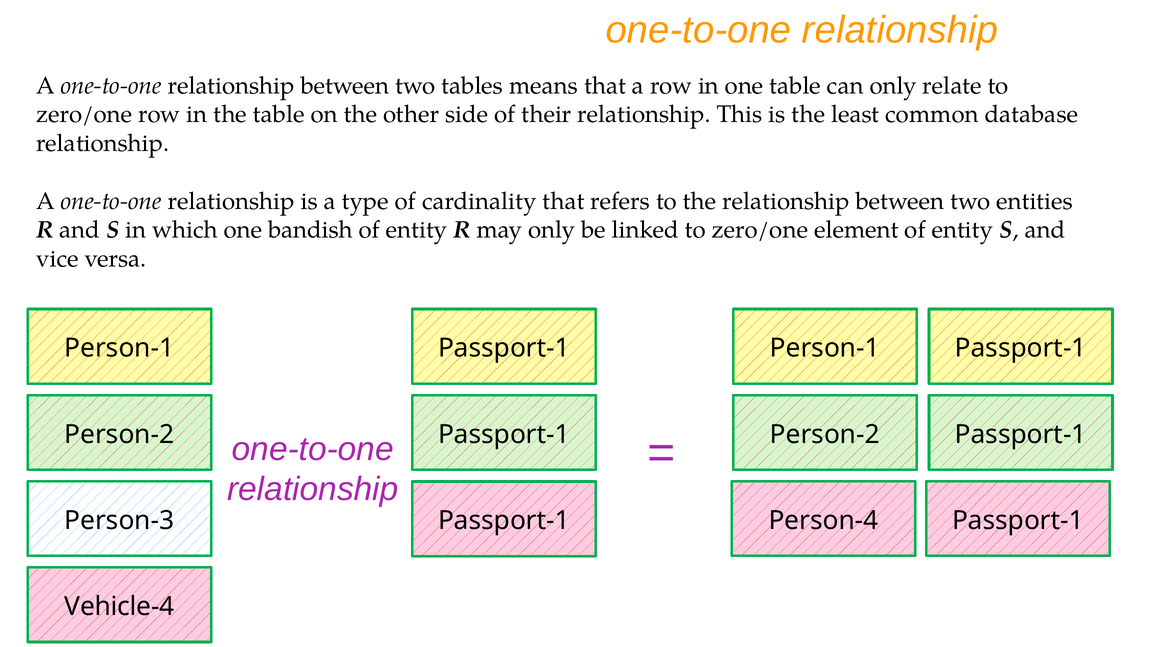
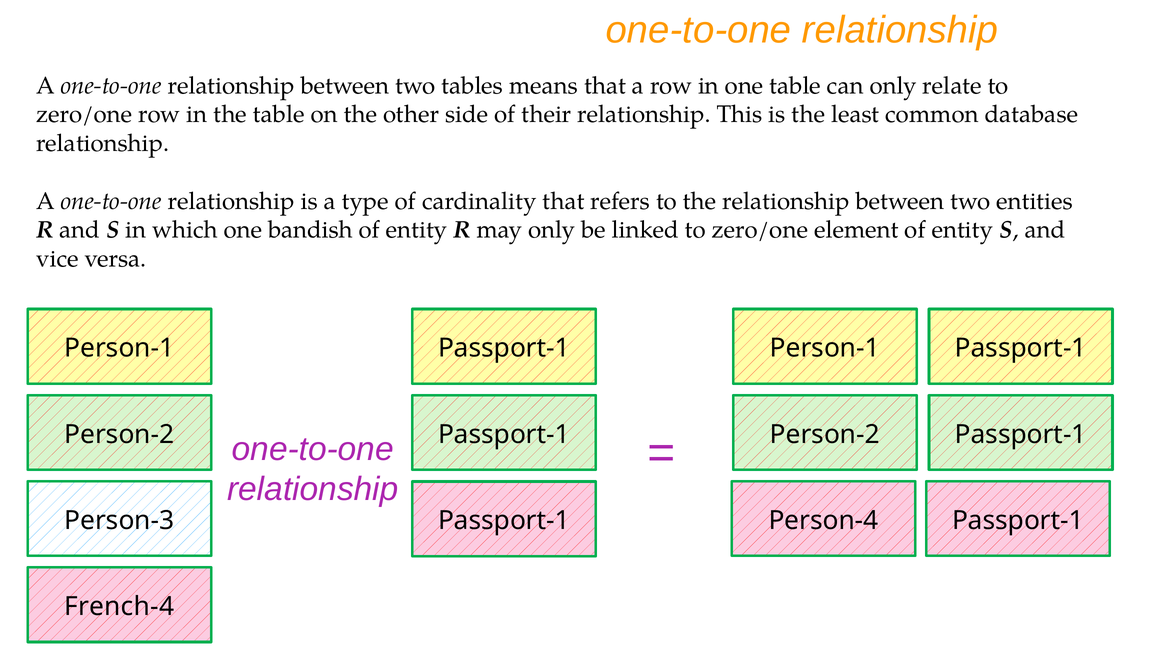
Vehicle-4: Vehicle-4 -> French-4
